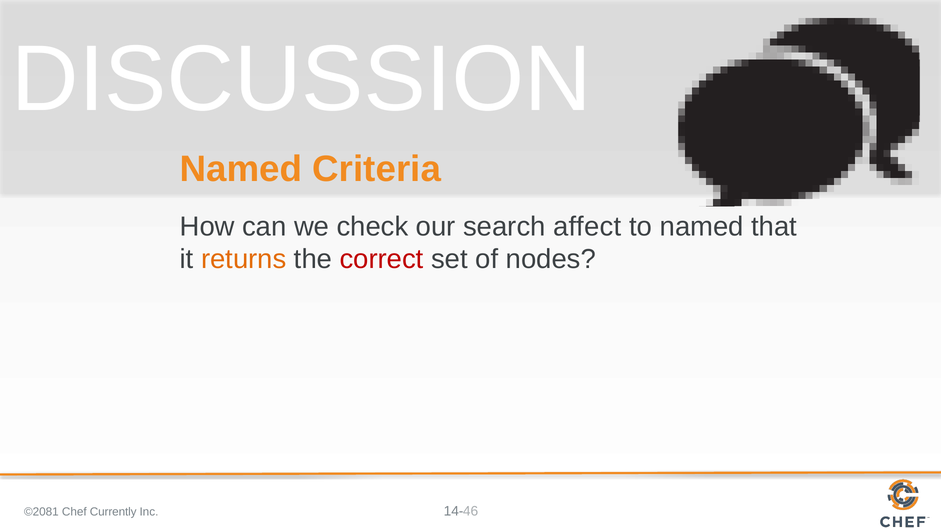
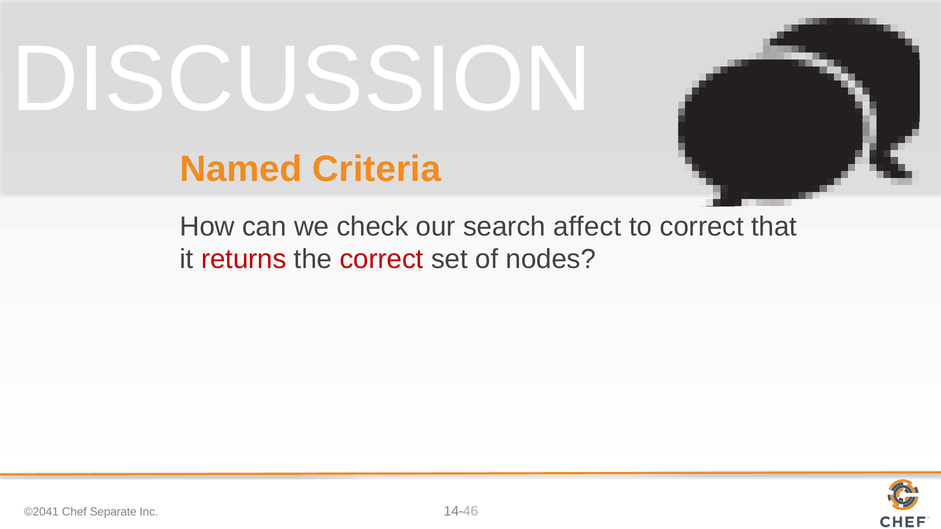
to named: named -> correct
returns colour: orange -> red
©2081: ©2081 -> ©2041
Currently: Currently -> Separate
